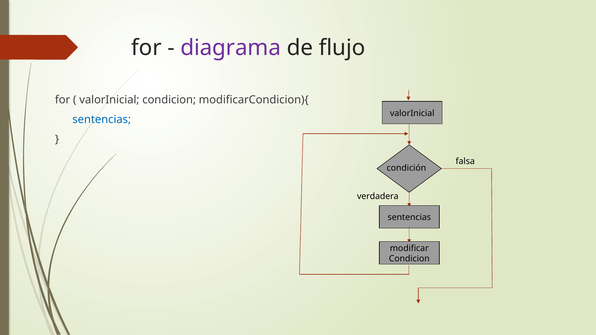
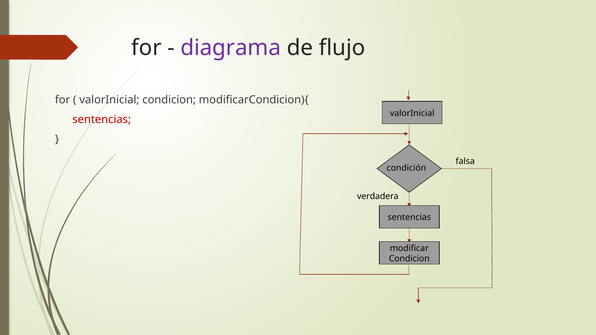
sentencias at (102, 120) colour: blue -> red
